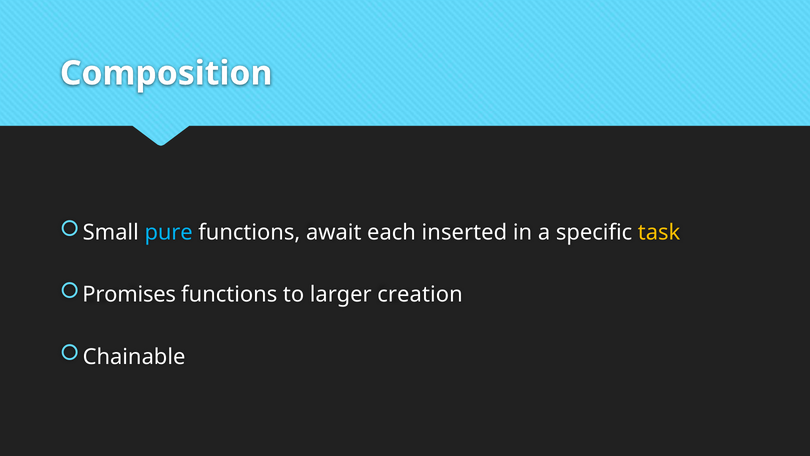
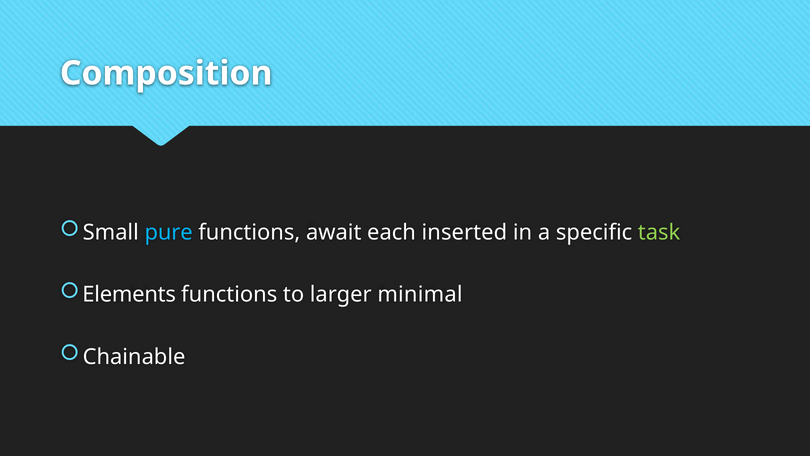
task colour: yellow -> light green
Promises: Promises -> Elements
creation: creation -> minimal
